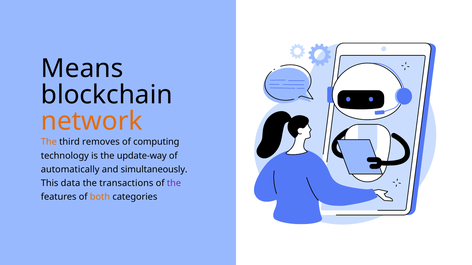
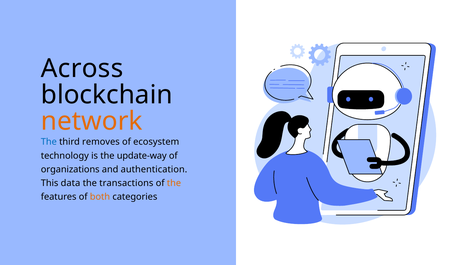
Means: Means -> Across
The at (49, 142) colour: orange -> blue
computing: computing -> ecosystem
automatically: automatically -> organizations
simultaneously: simultaneously -> authentication
the at (174, 183) colour: purple -> orange
